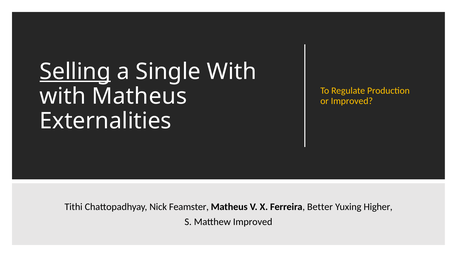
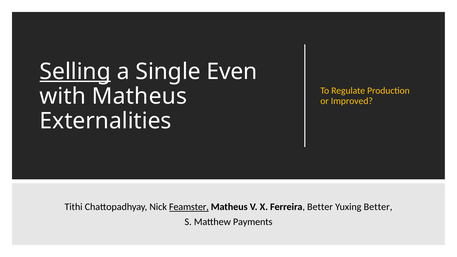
Single With: With -> Even
Feamster underline: none -> present
Yuxing Higher: Higher -> Better
Matthew Improved: Improved -> Payments
